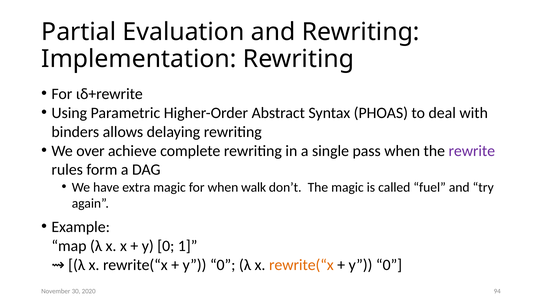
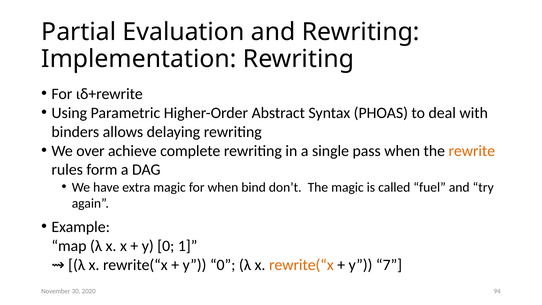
rewrite colour: purple -> orange
walk: walk -> bind
0 at (389, 265): 0 -> 7
